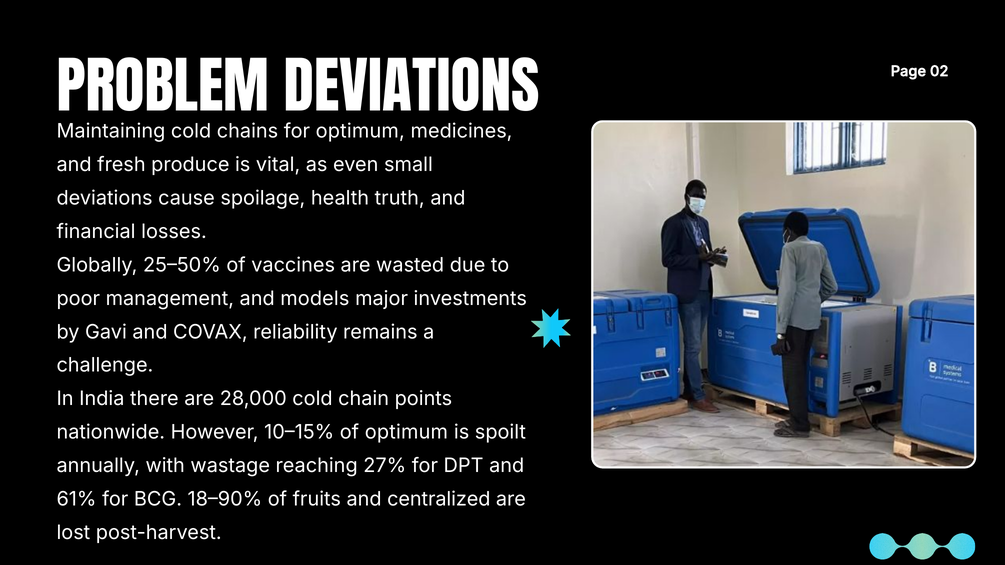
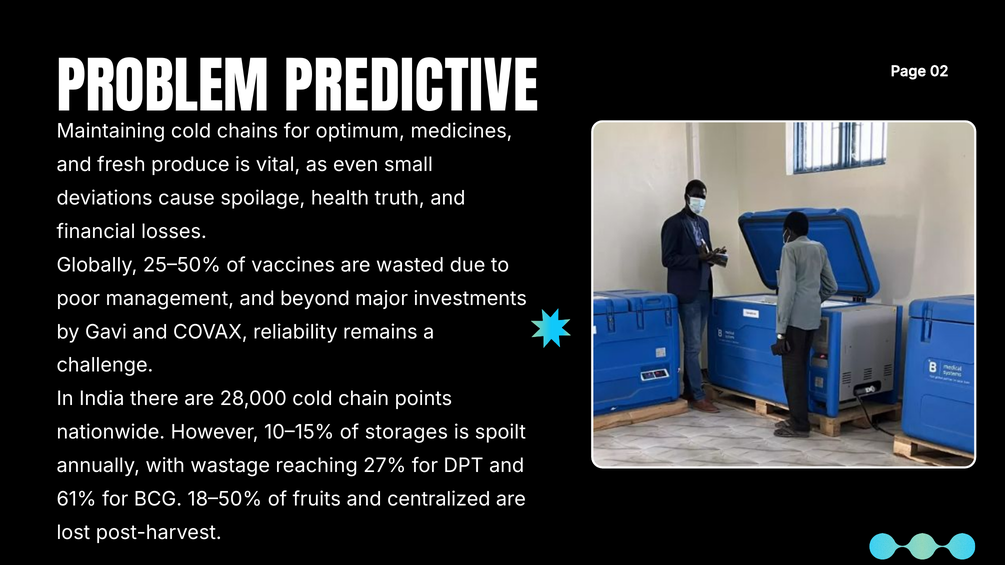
PROBLEM DEVIATIONS: DEVIATIONS -> PREDICTIVE
models: models -> beyond
of optimum: optimum -> storages
18–90%: 18–90% -> 18–50%
